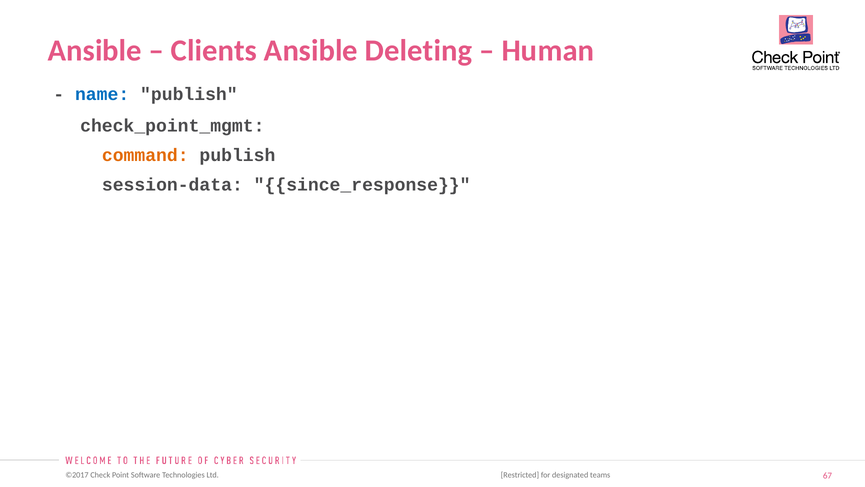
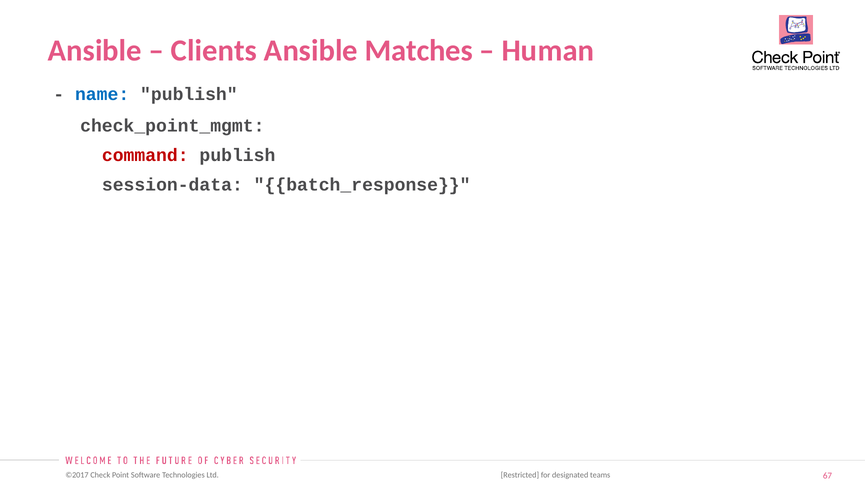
Deleting: Deleting -> Matches
command colour: orange -> red
since_response: since_response -> batch_response
